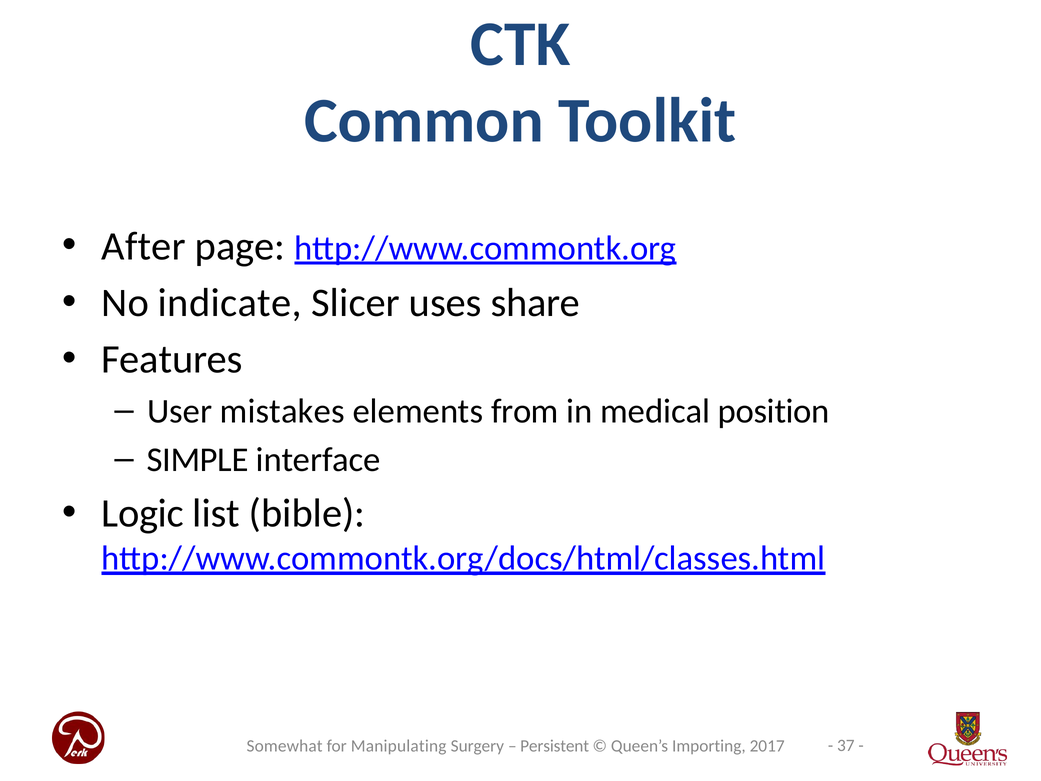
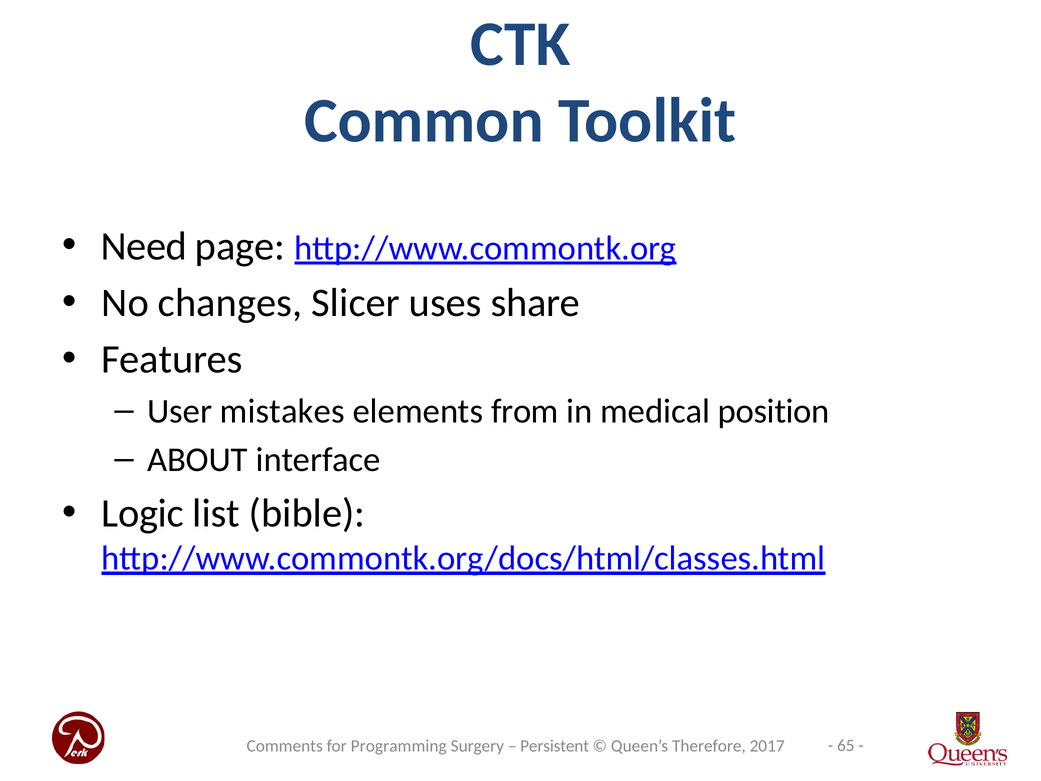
After: After -> Need
indicate: indicate -> changes
SIMPLE: SIMPLE -> ABOUT
37: 37 -> 65
Somewhat: Somewhat -> Comments
Manipulating: Manipulating -> Programming
Importing: Importing -> Therefore
